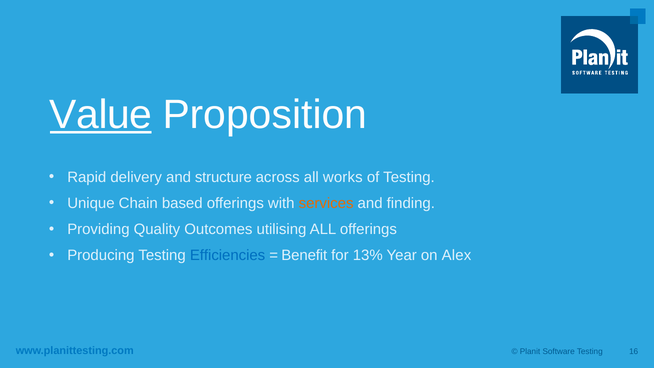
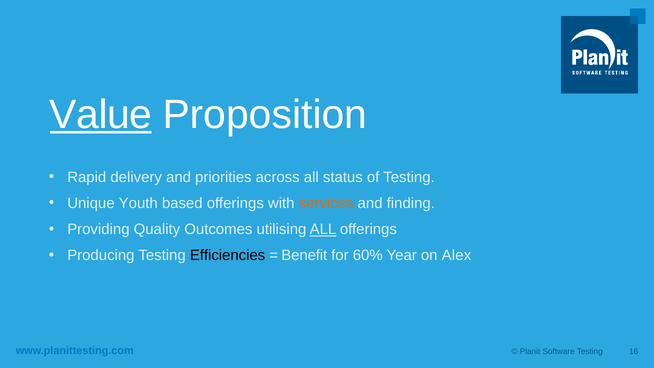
structure: structure -> priorities
works: works -> status
Chain: Chain -> Youth
ALL at (323, 229) underline: none -> present
Efficiencies colour: blue -> black
13%: 13% -> 60%
